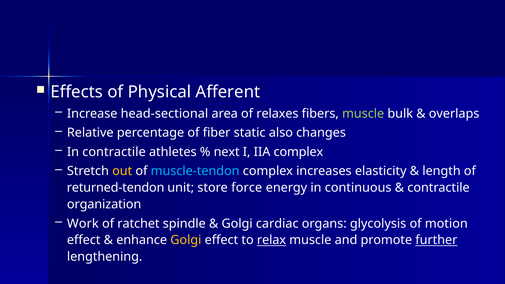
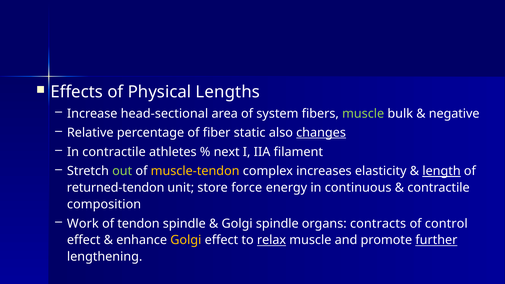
Afferent: Afferent -> Lengths
relaxes: relaxes -> system
overlaps: overlaps -> negative
changes underline: none -> present
IIA complex: complex -> filament
out colour: yellow -> light green
muscle-tendon colour: light blue -> yellow
length underline: none -> present
organization: organization -> composition
ratchet: ratchet -> tendon
Golgi cardiac: cardiac -> spindle
glycolysis: glycolysis -> contracts
motion: motion -> control
